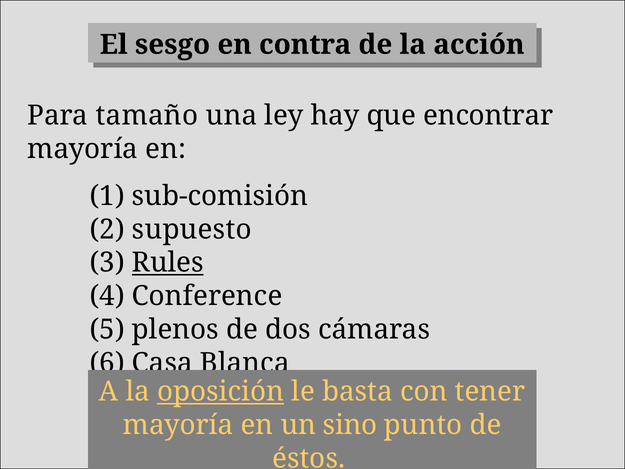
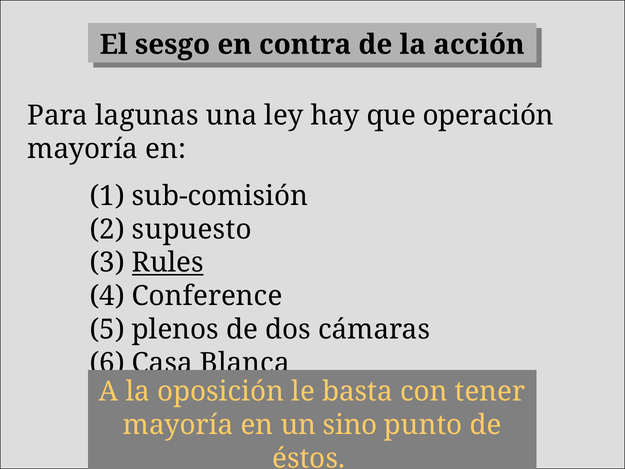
tamaño: tamaño -> lagunas
encontrar: encontrar -> operación
oposición underline: present -> none
